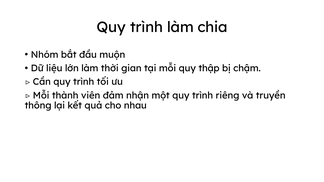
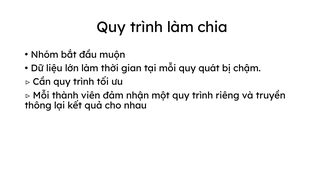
thập: thập -> quát
